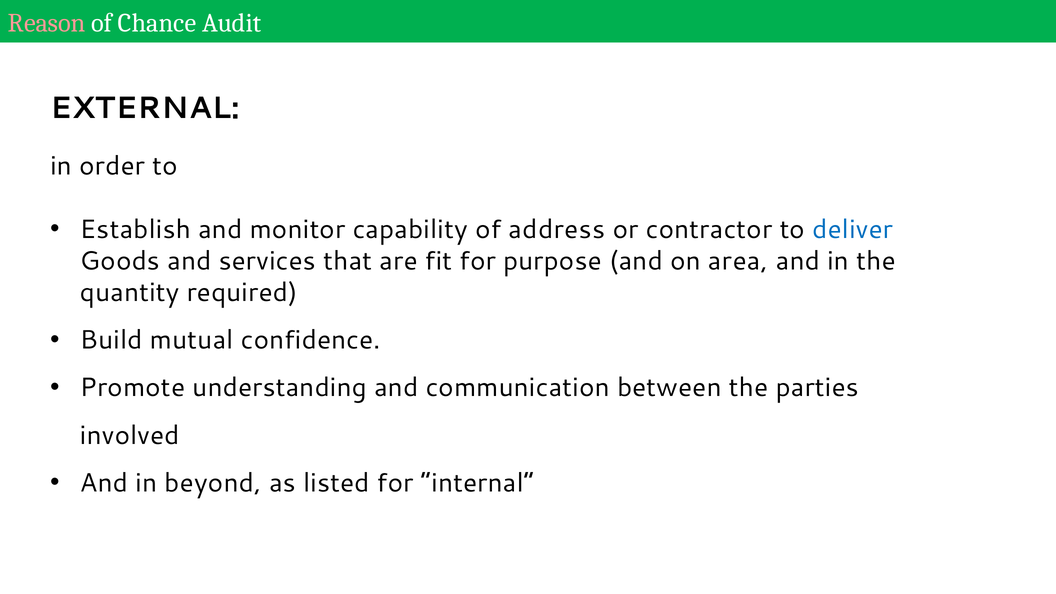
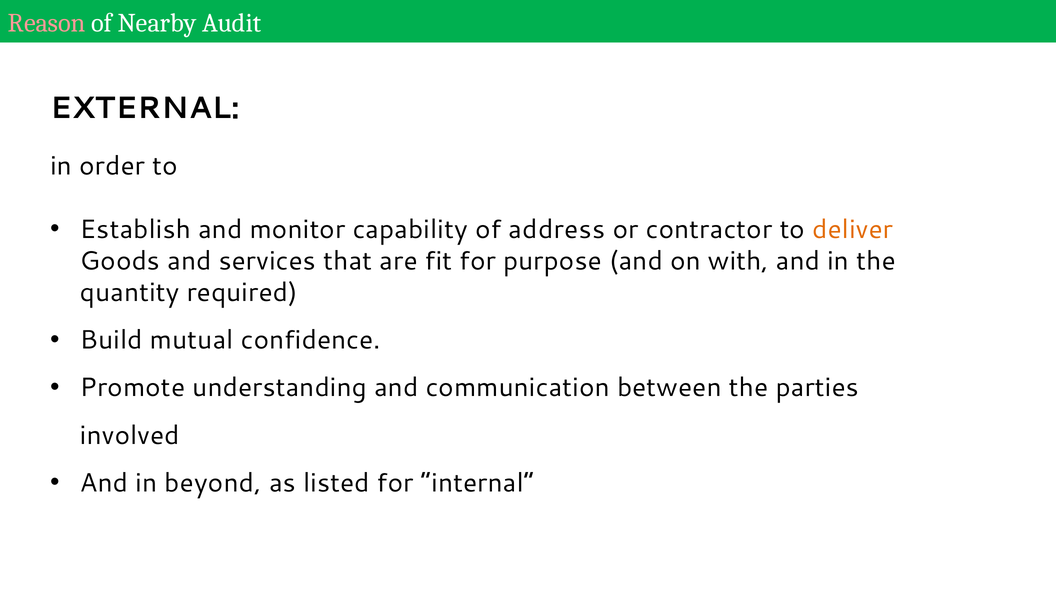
Chance: Chance -> Nearby
deliver colour: blue -> orange
area: area -> with
